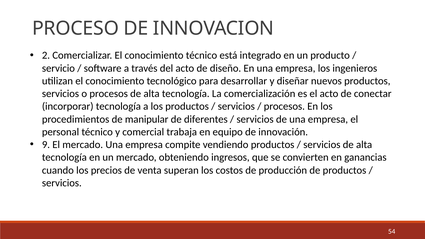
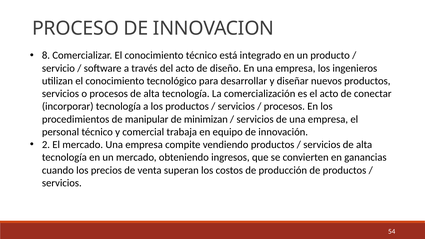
2: 2 -> 8
diferentes: diferentes -> minimizan
9: 9 -> 2
